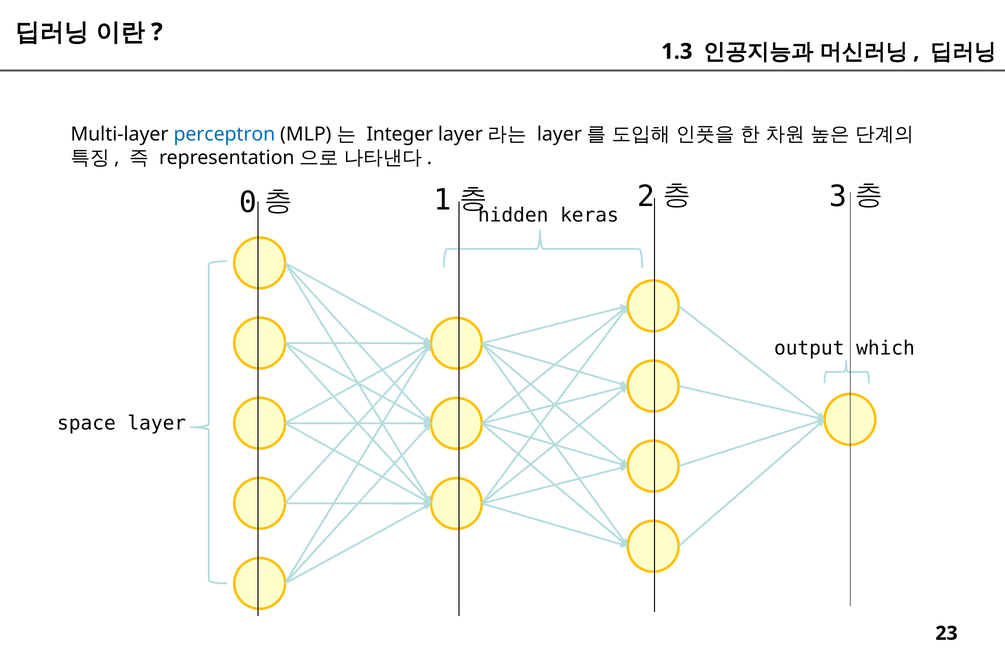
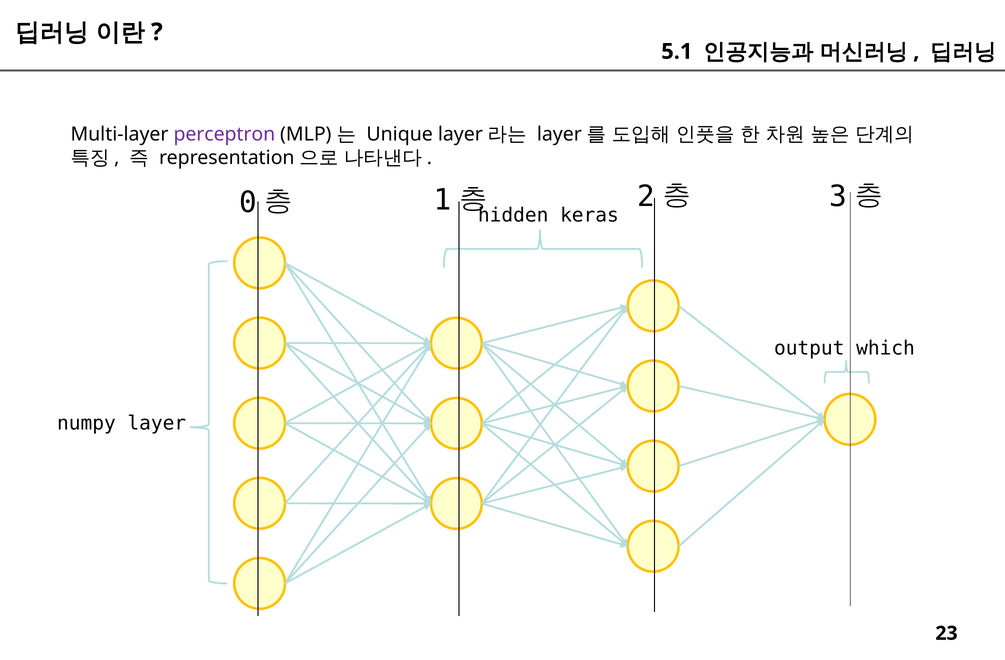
1.3: 1.3 -> 5.1
perceptron colour: blue -> purple
Integer: Integer -> Unique
space: space -> numpy
